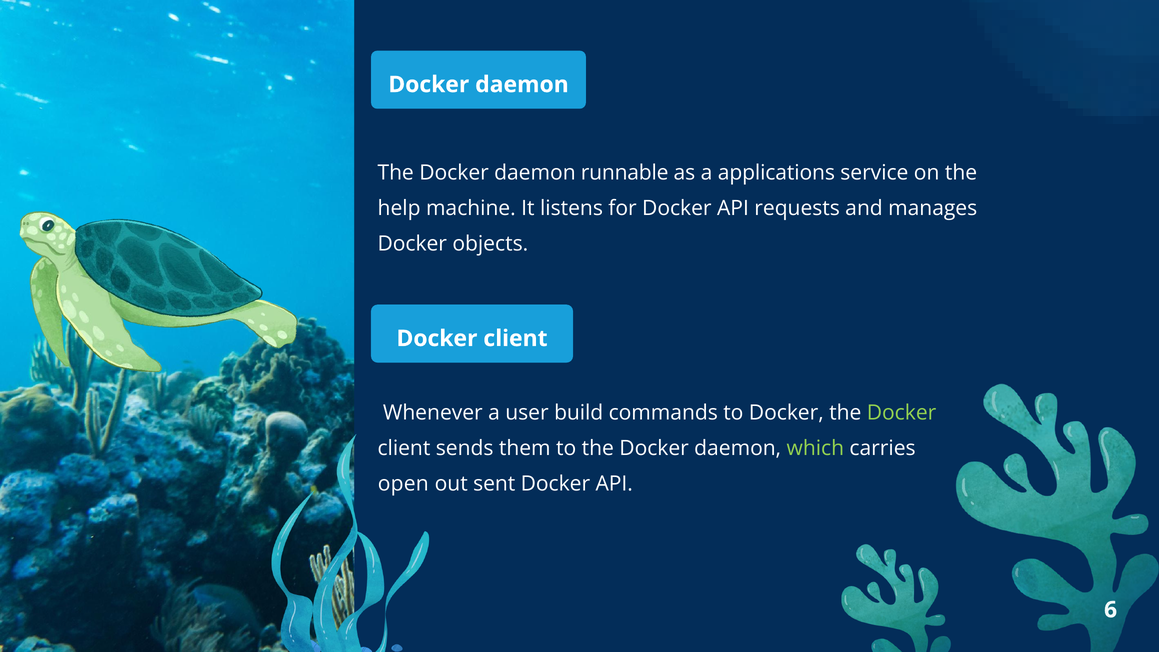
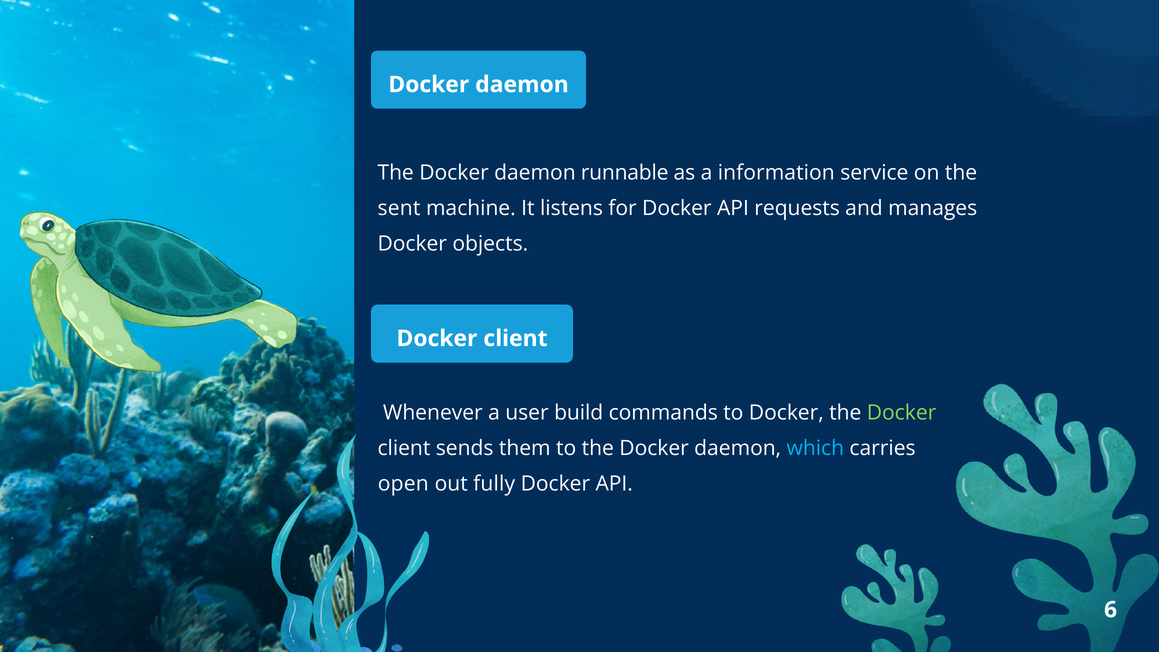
applications: applications -> information
help: help -> sent
which colour: light green -> light blue
sent: sent -> fully
